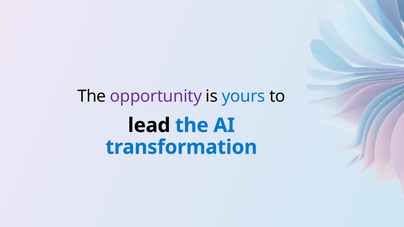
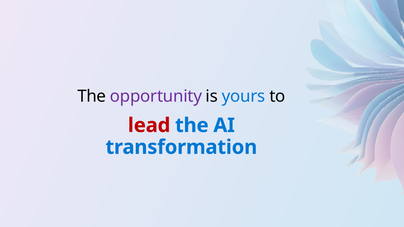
lead colour: black -> red
